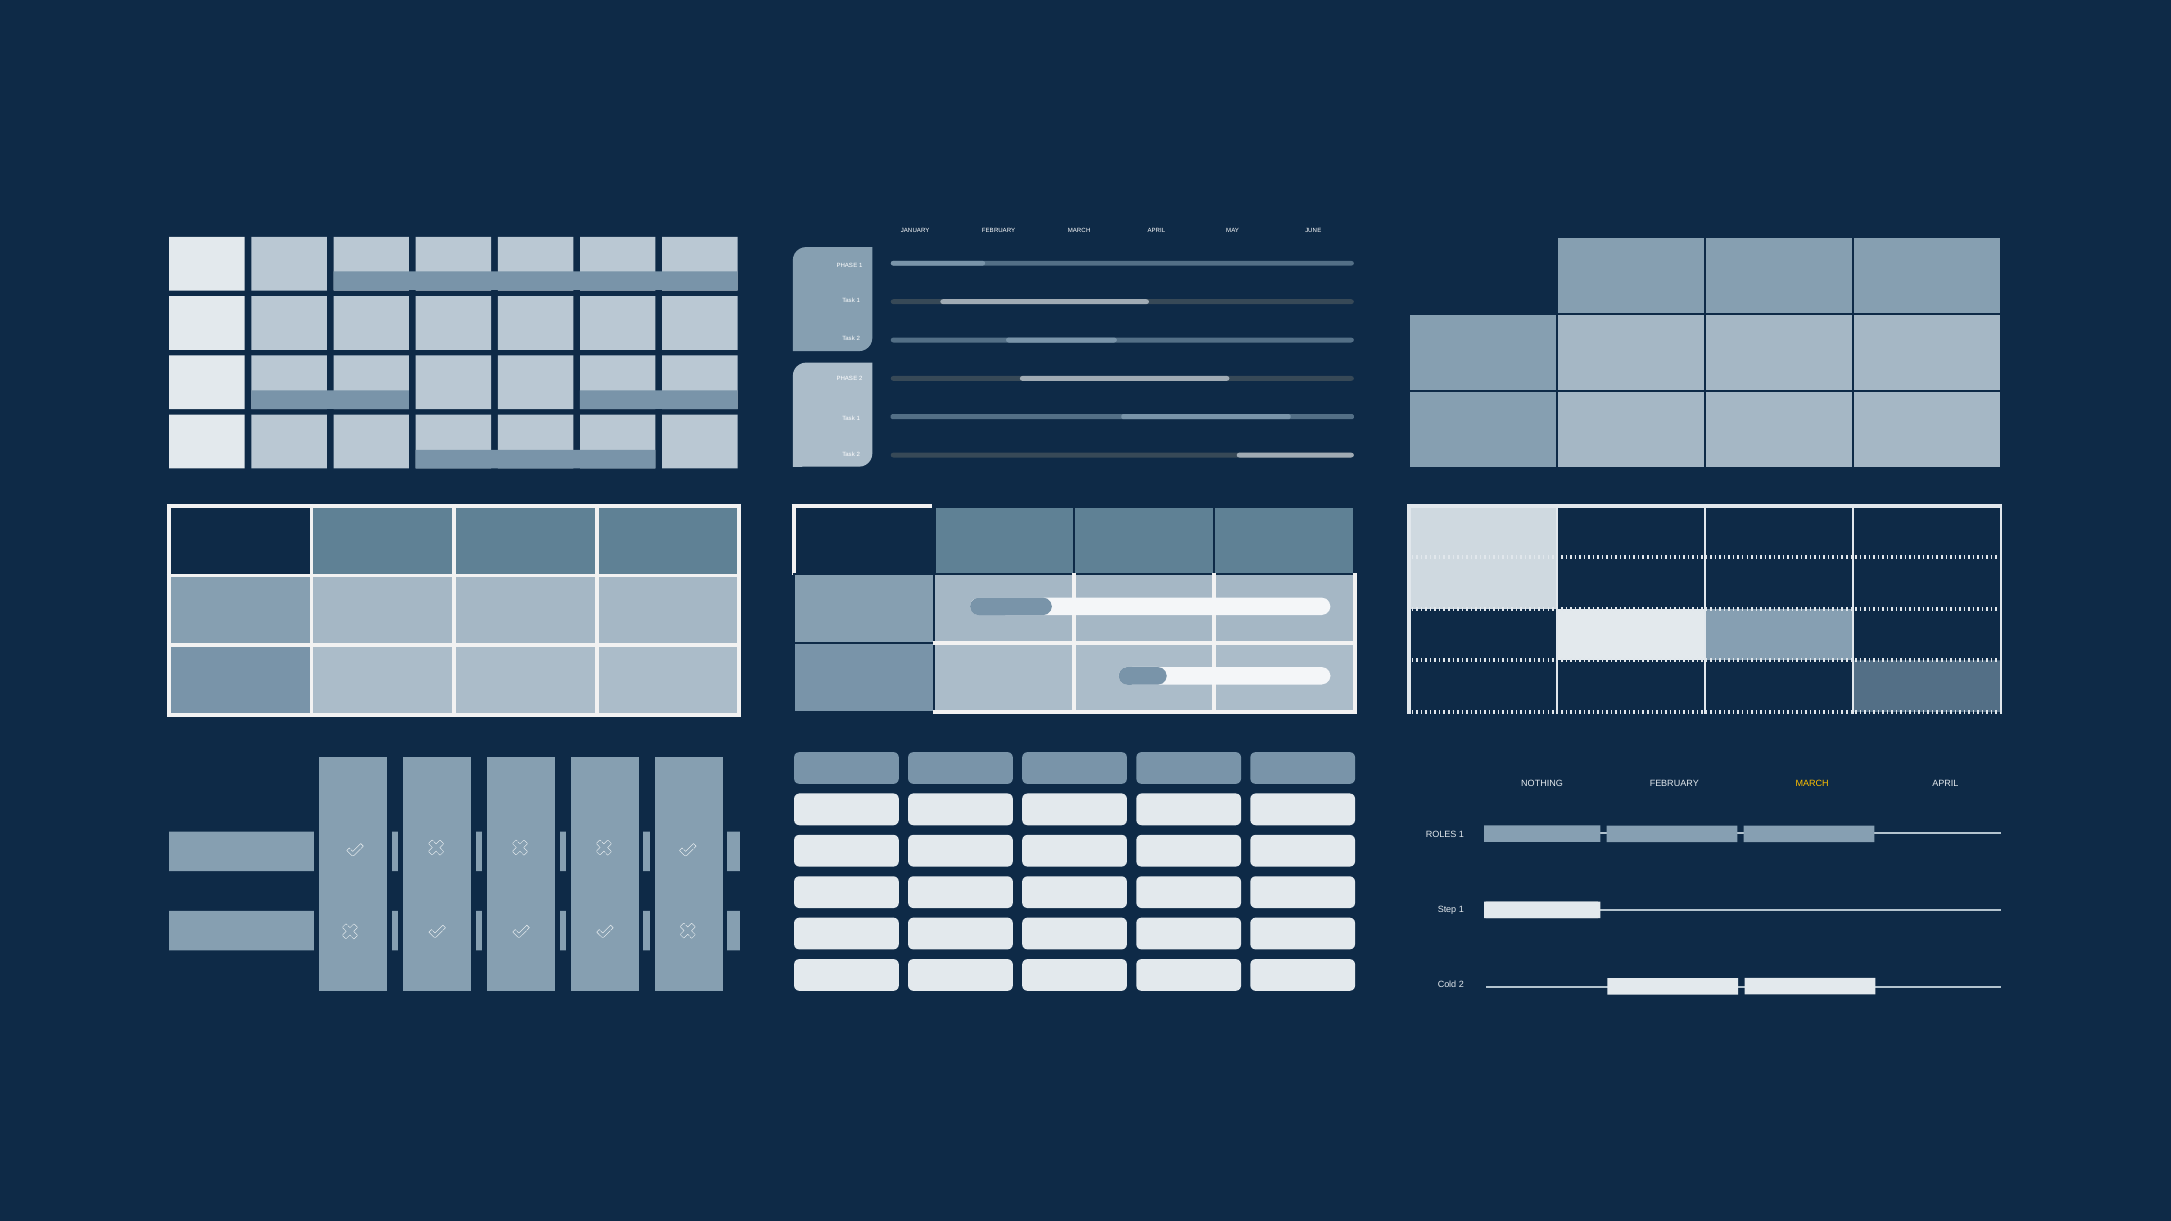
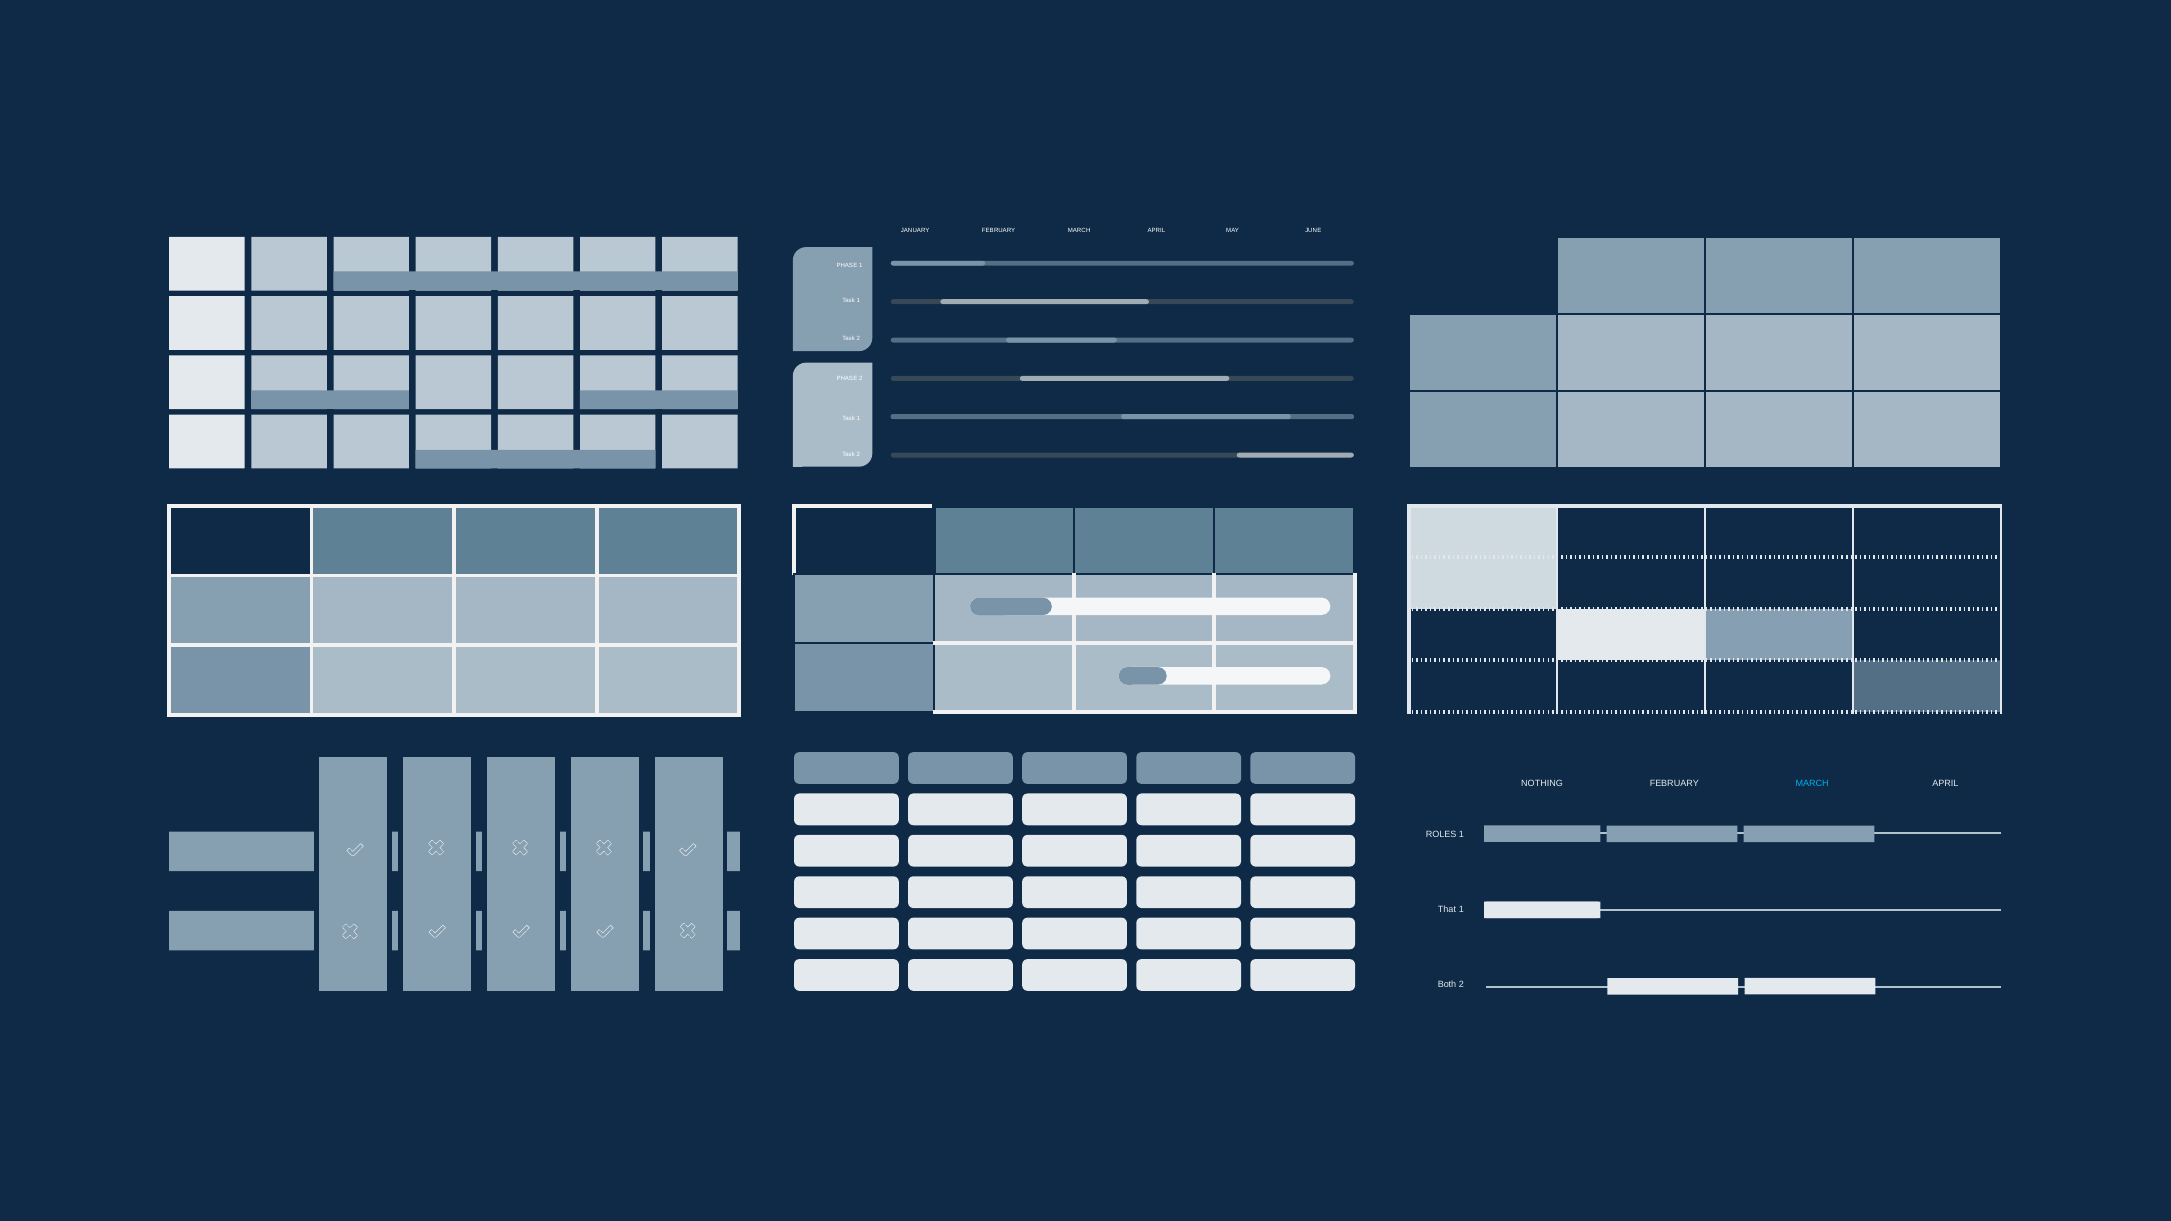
MARCH at (1812, 784) colour: yellow -> light blue
Step: Step -> That
Cold: Cold -> Both
